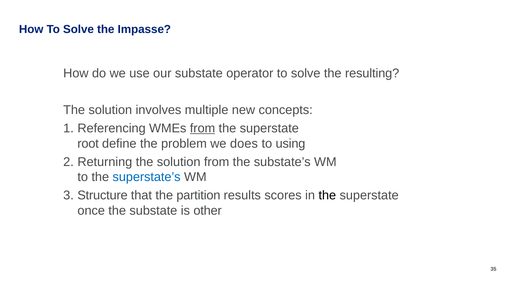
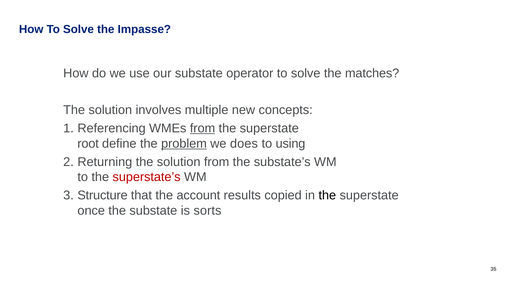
resulting: resulting -> matches
problem underline: none -> present
superstate’s colour: blue -> red
partition: partition -> account
scores: scores -> copied
other: other -> sorts
